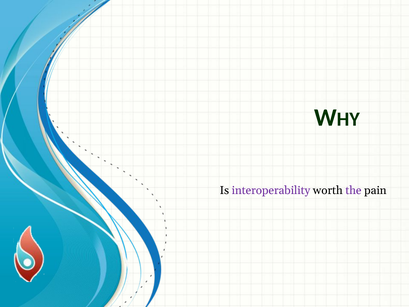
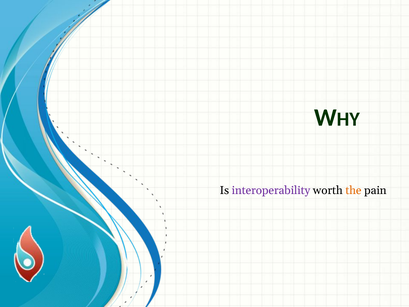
the colour: purple -> orange
